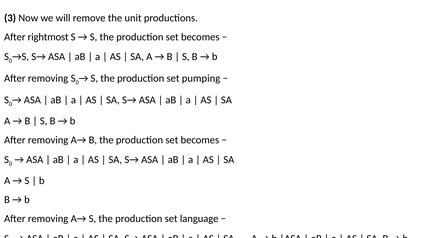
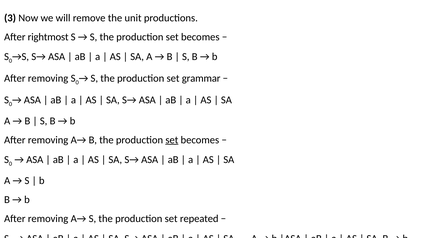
pumping: pumping -> grammar
set at (172, 140) underline: none -> present
language: language -> repeated
